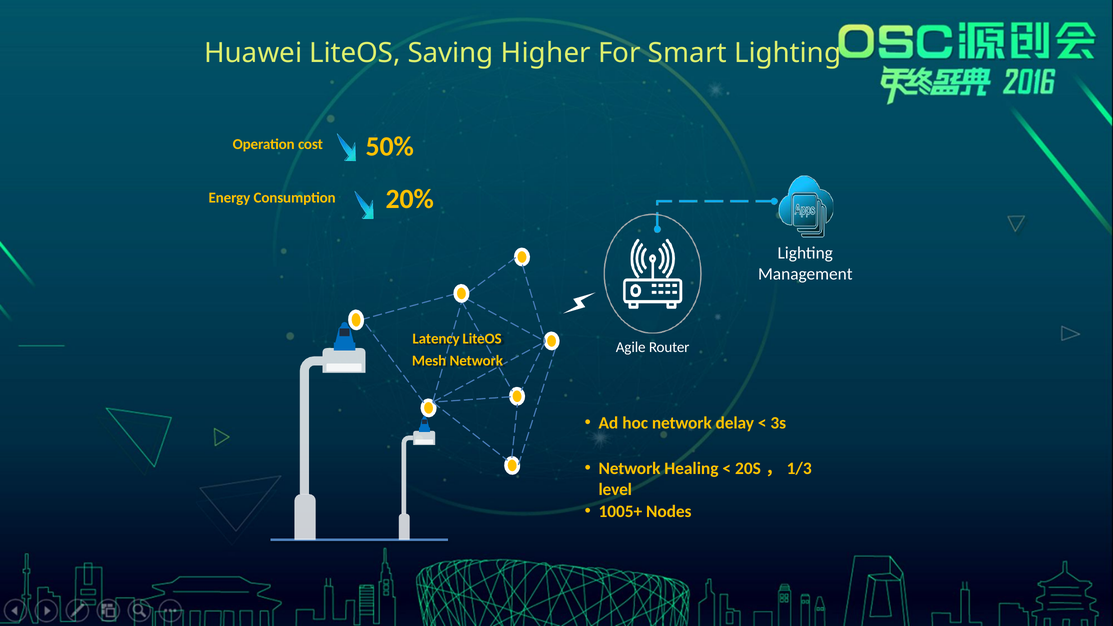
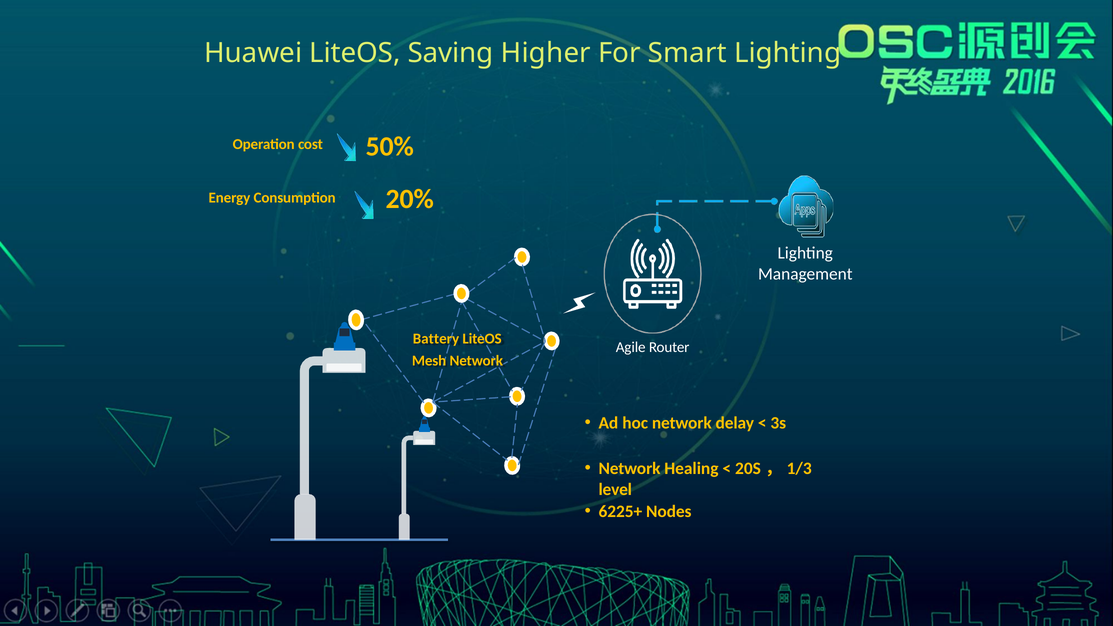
Latency: Latency -> Battery
1005+: 1005+ -> 6225+
